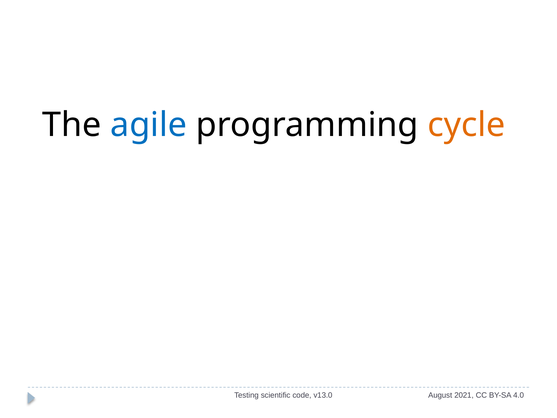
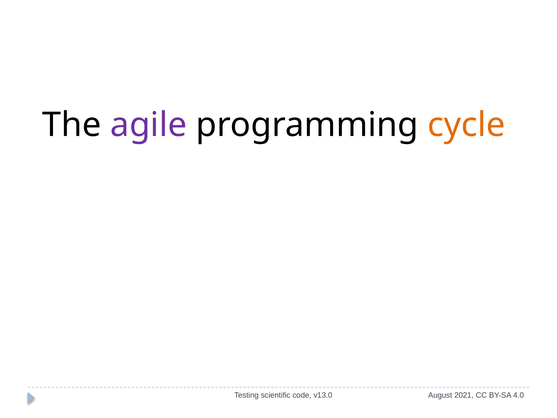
agile colour: blue -> purple
